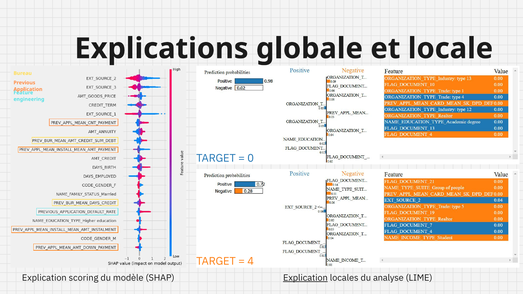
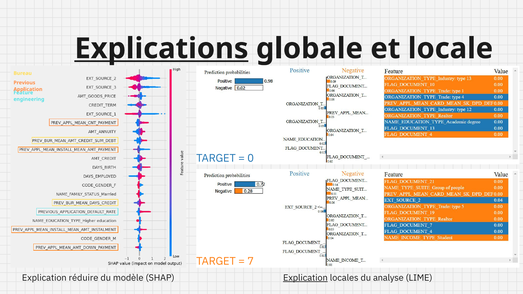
Explications underline: none -> present
4: 4 -> 7
scoring: scoring -> réduire
